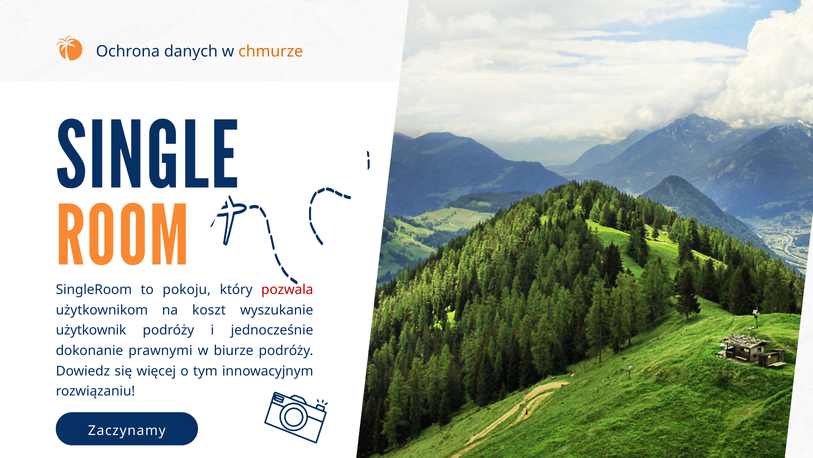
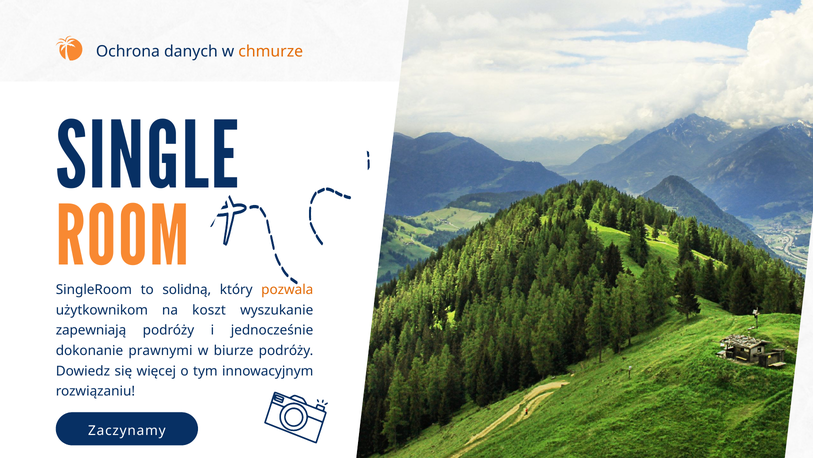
pokoju: pokoju -> solidną
pozwala colour: red -> orange
użytkownik: użytkownik -> zapewniają
